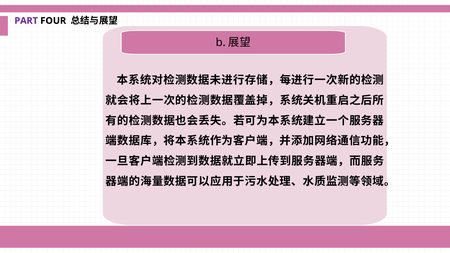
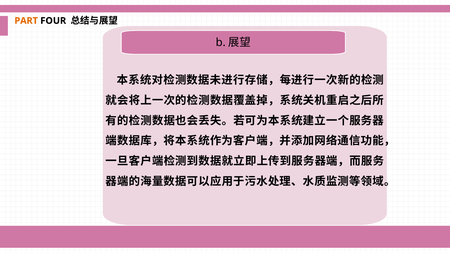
PART colour: purple -> orange
